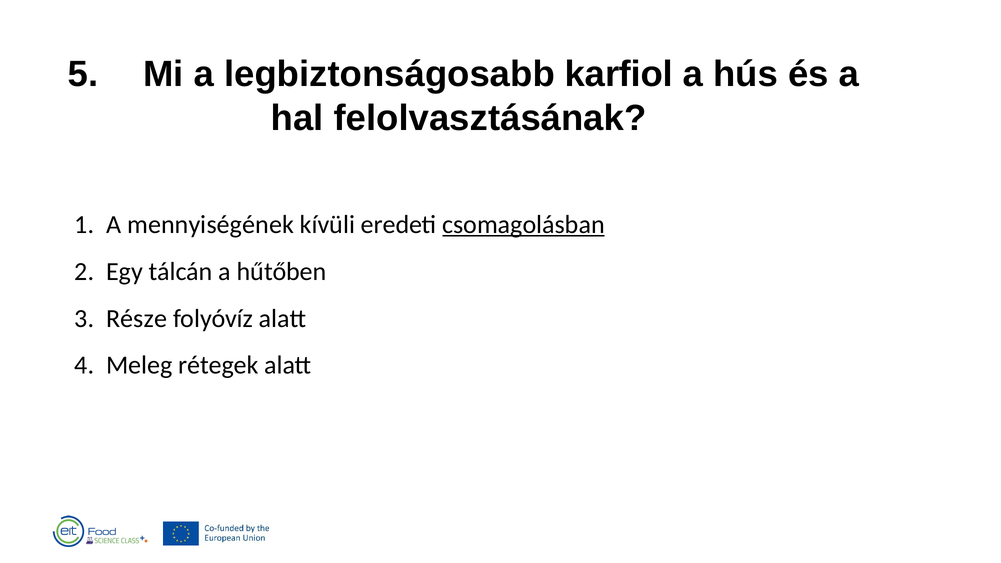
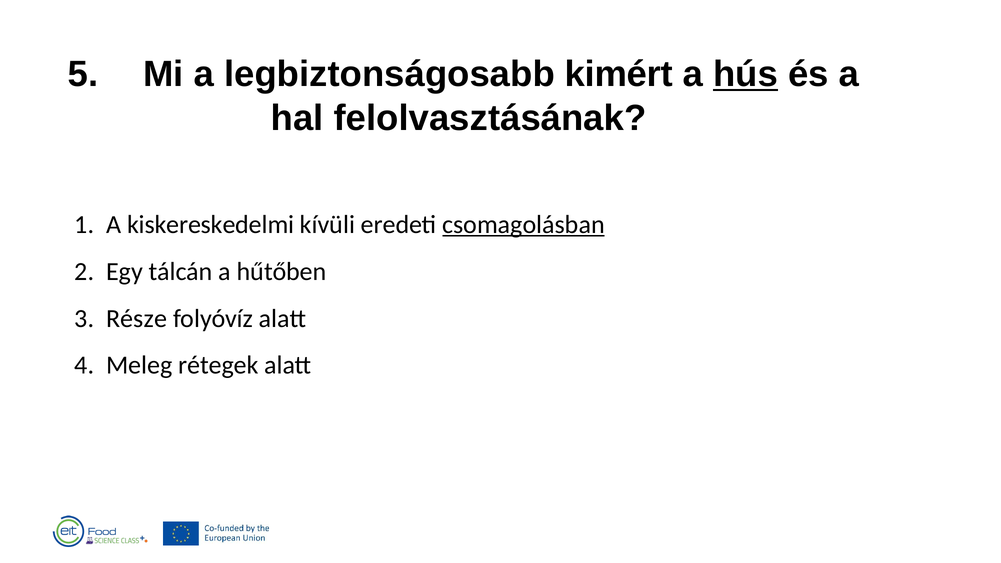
karfiol: karfiol -> kimért
hús underline: none -> present
mennyiségének: mennyiségének -> kiskereskedelmi
